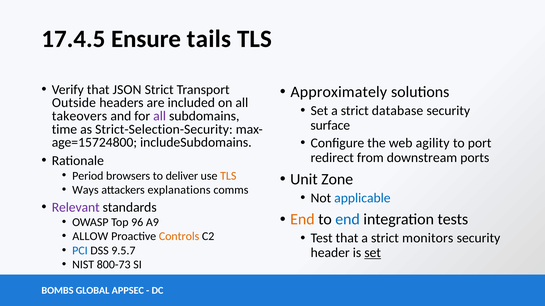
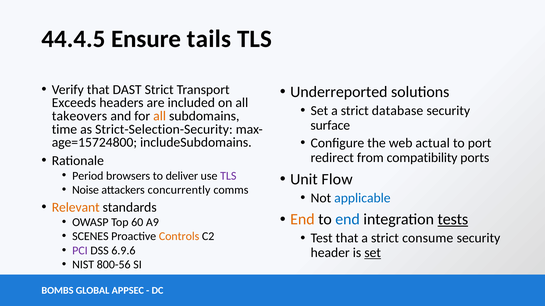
17.4.5: 17.4.5 -> 44.4.5
JSON: JSON -> DAST
Approximately: Approximately -> Underreported
Outside: Outside -> Exceeds
all at (160, 116) colour: purple -> orange
agility: agility -> actual
downstream: downstream -> compatibility
TLS at (228, 176) colour: orange -> purple
Zone: Zone -> Flow
Ways: Ways -> Noise
explanations: explanations -> concurrently
Relevant colour: purple -> orange
tests underline: none -> present
96: 96 -> 60
ALLOW: ALLOW -> SCENES
monitors: monitors -> consume
PCI colour: blue -> purple
9.5.7: 9.5.7 -> 6.9.6
800-73: 800-73 -> 800-56
